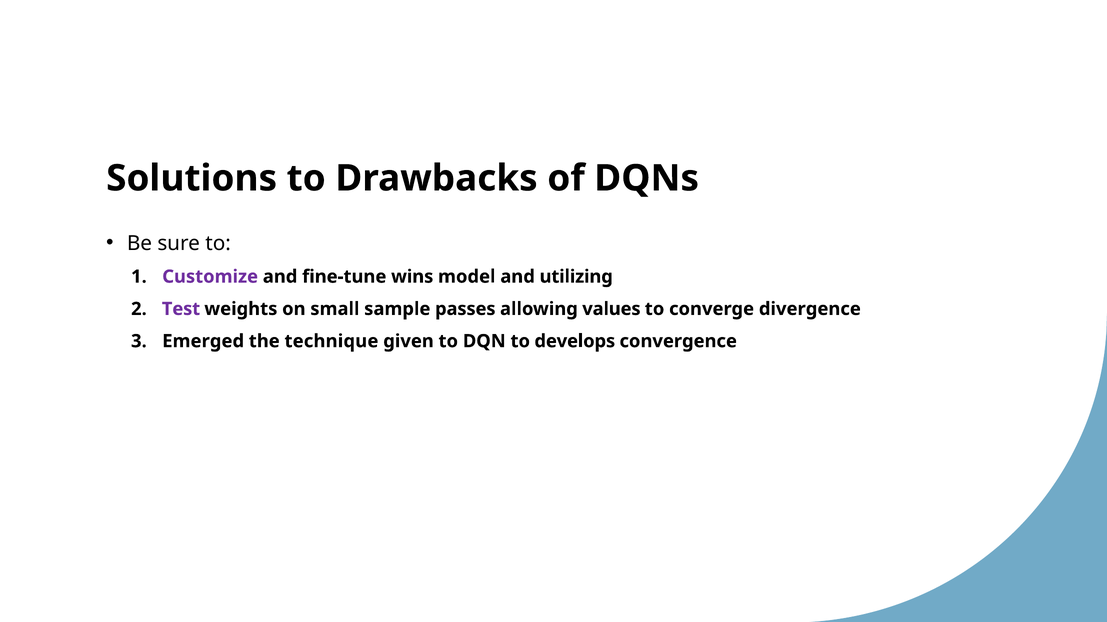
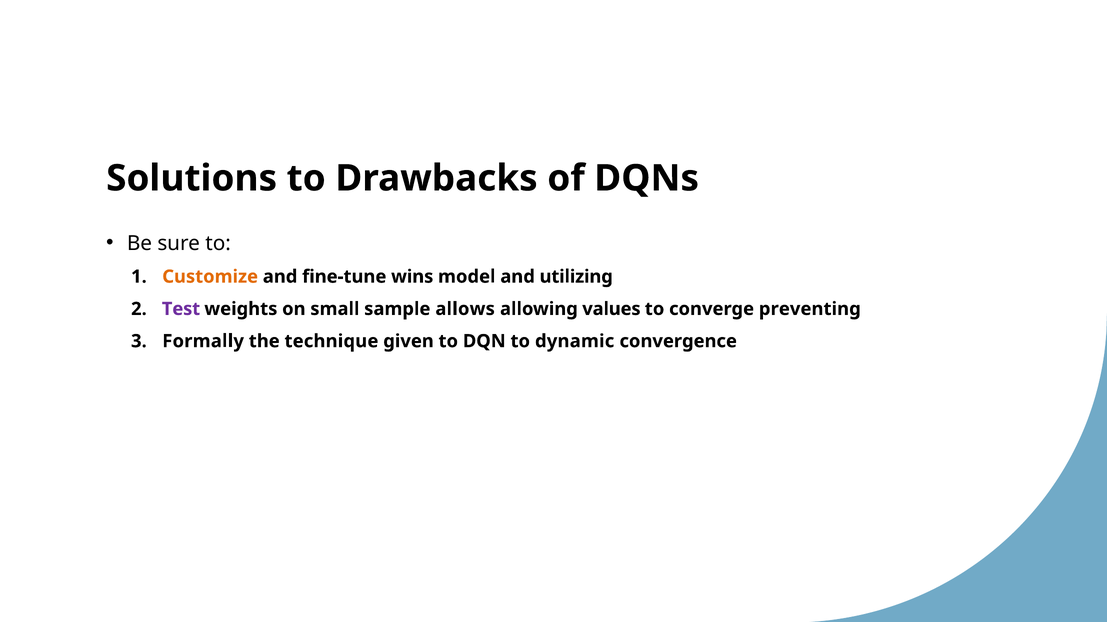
Customize colour: purple -> orange
passes: passes -> allows
divergence: divergence -> preventing
Emerged: Emerged -> Formally
develops: develops -> dynamic
